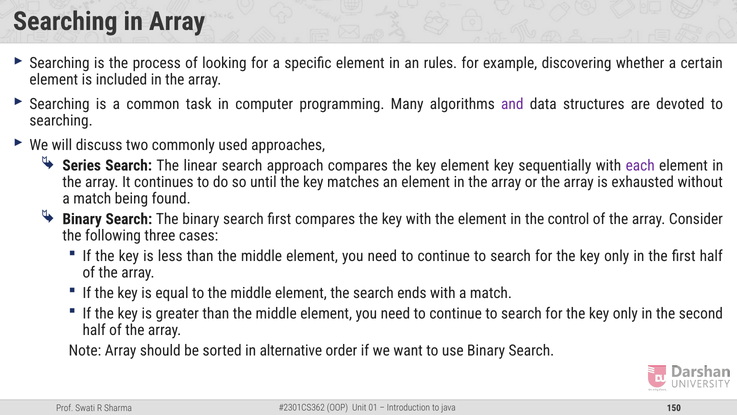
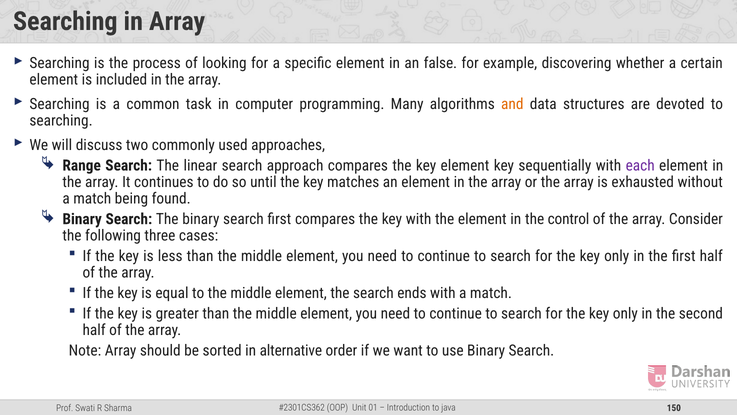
rules: rules -> false
and at (512, 104) colour: purple -> orange
Series: Series -> Range
